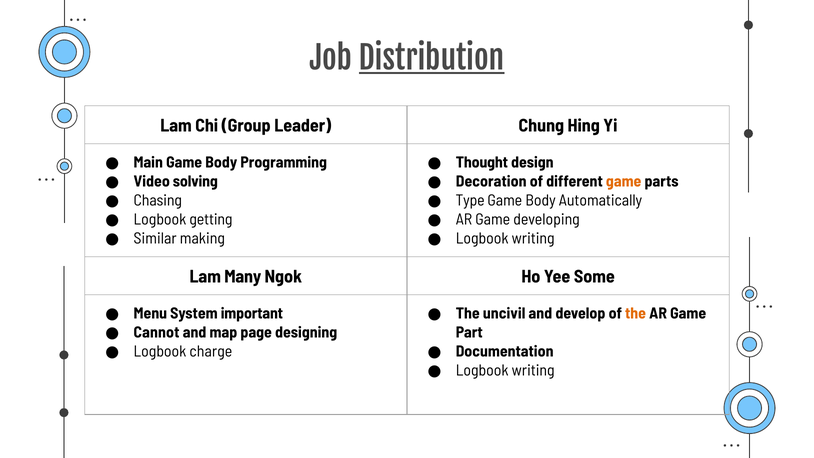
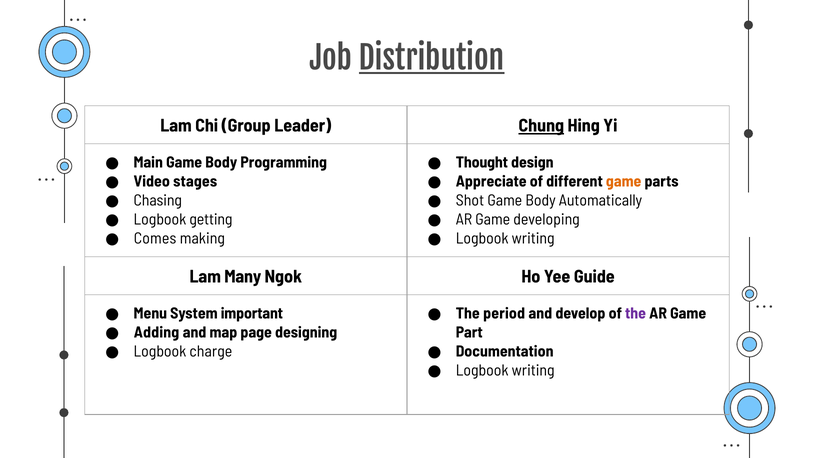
Chung underline: none -> present
solving: solving -> stages
Decoration: Decoration -> Appreciate
Type: Type -> Shot
Similar: Similar -> Comes
Some: Some -> Guide
uncivil: uncivil -> period
the at (636, 313) colour: orange -> purple
Cannot: Cannot -> Adding
